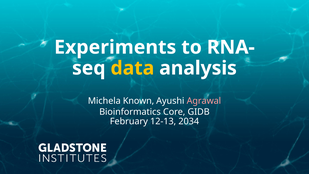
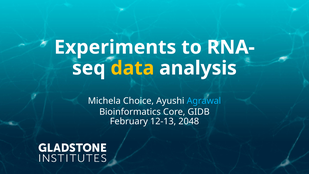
Known: Known -> Choice
Agrawal colour: pink -> light blue
2034: 2034 -> 2048
